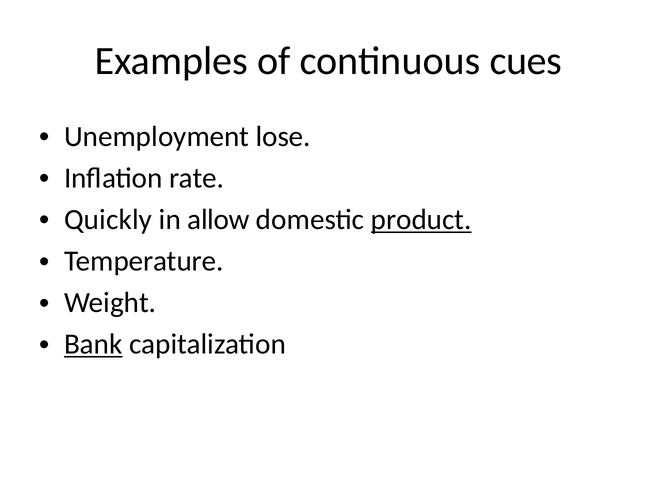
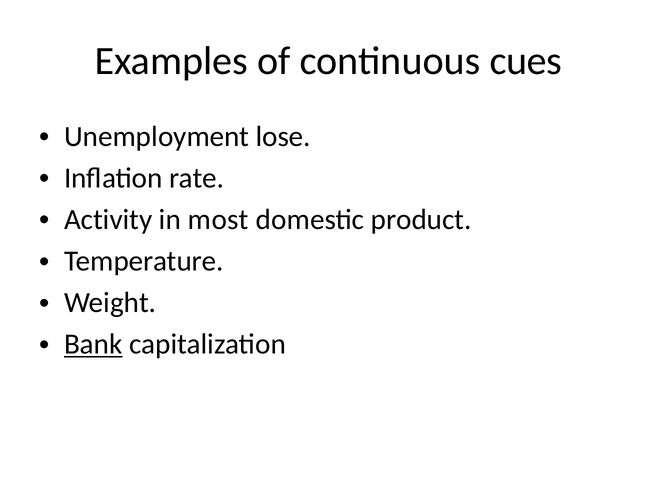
Quickly: Quickly -> Activity
allow: allow -> most
product underline: present -> none
